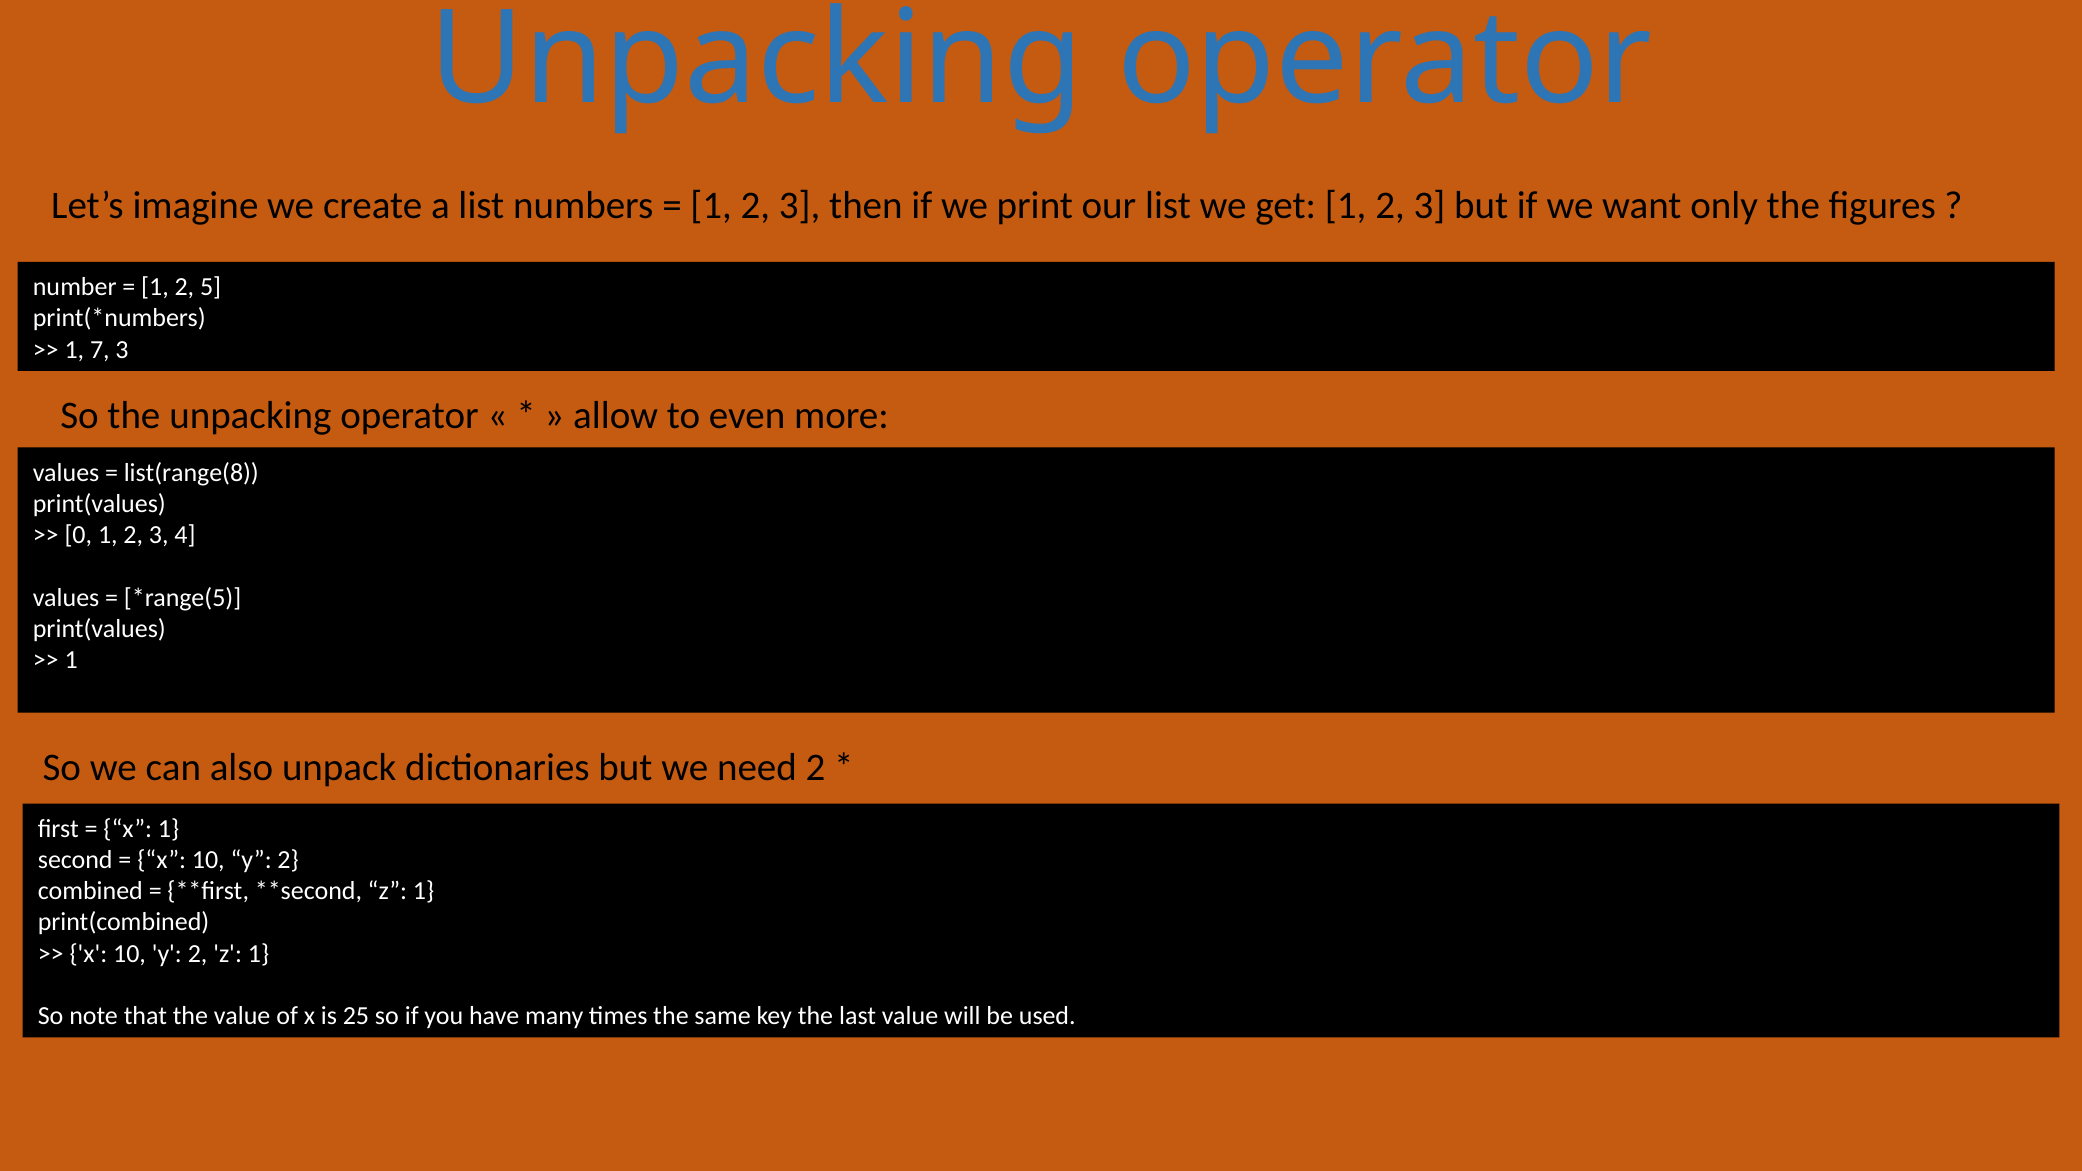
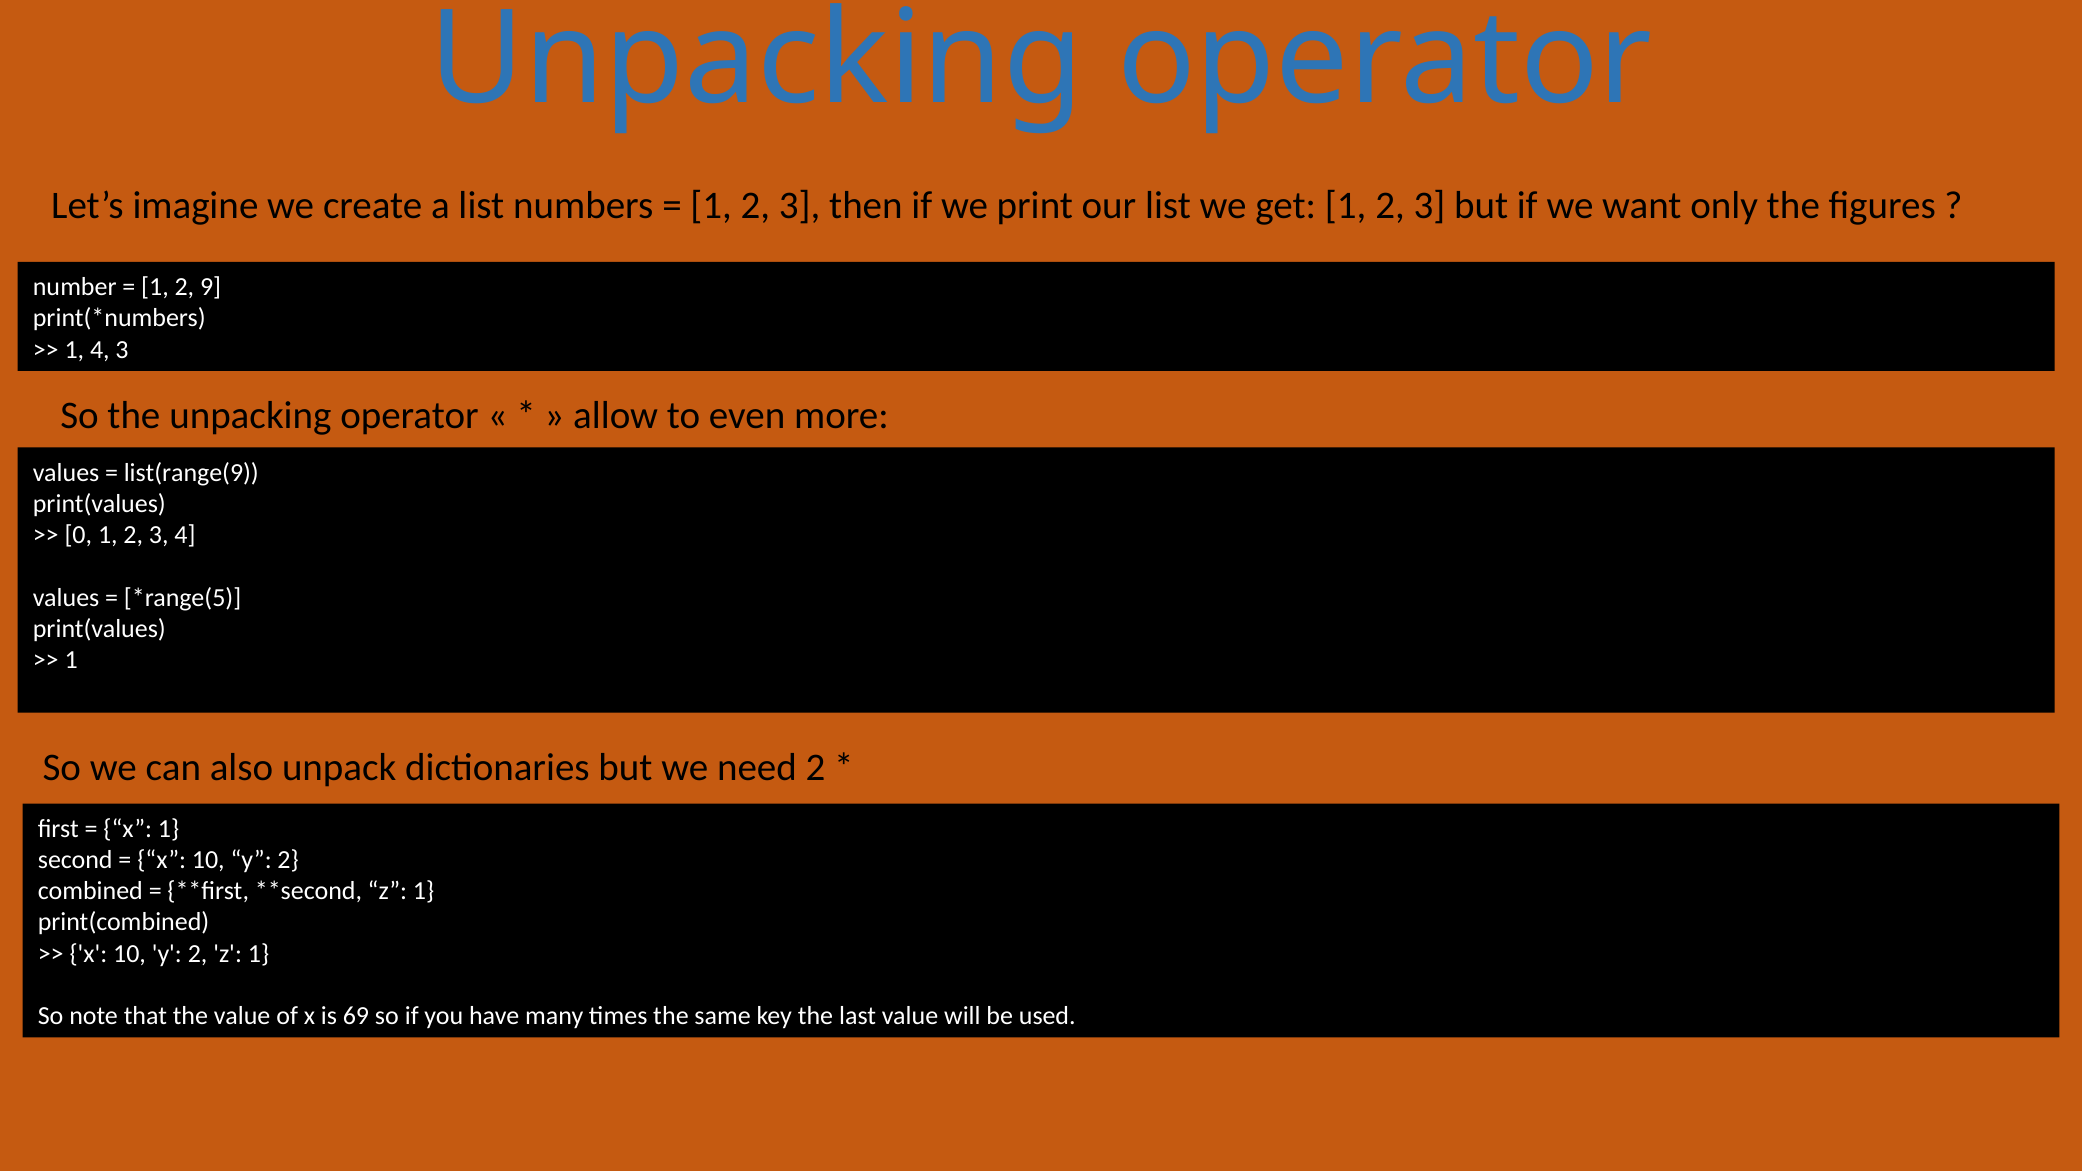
5: 5 -> 9
1 7: 7 -> 4
list(range(8: list(range(8 -> list(range(9
25: 25 -> 69
